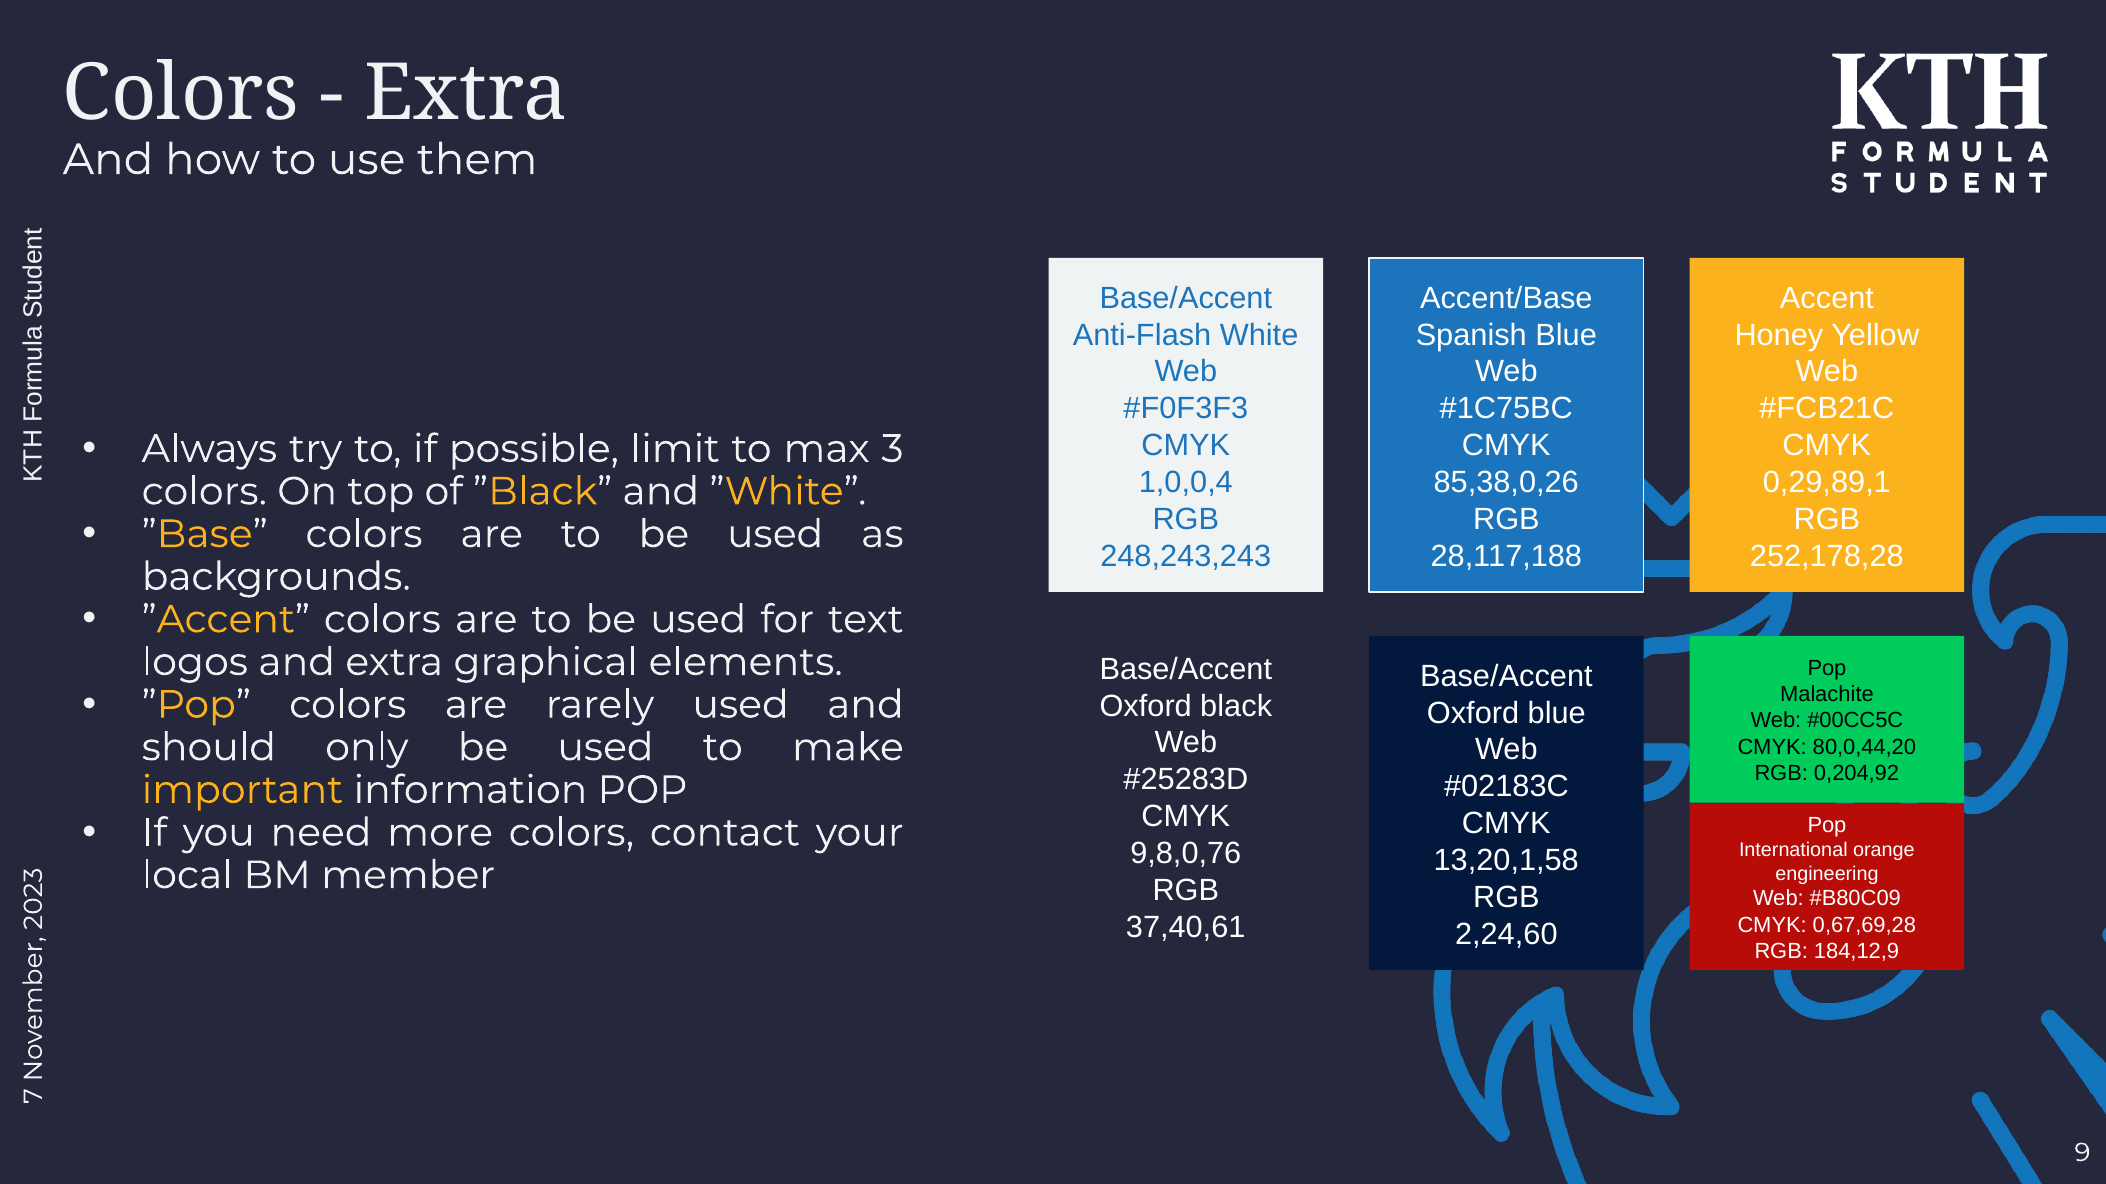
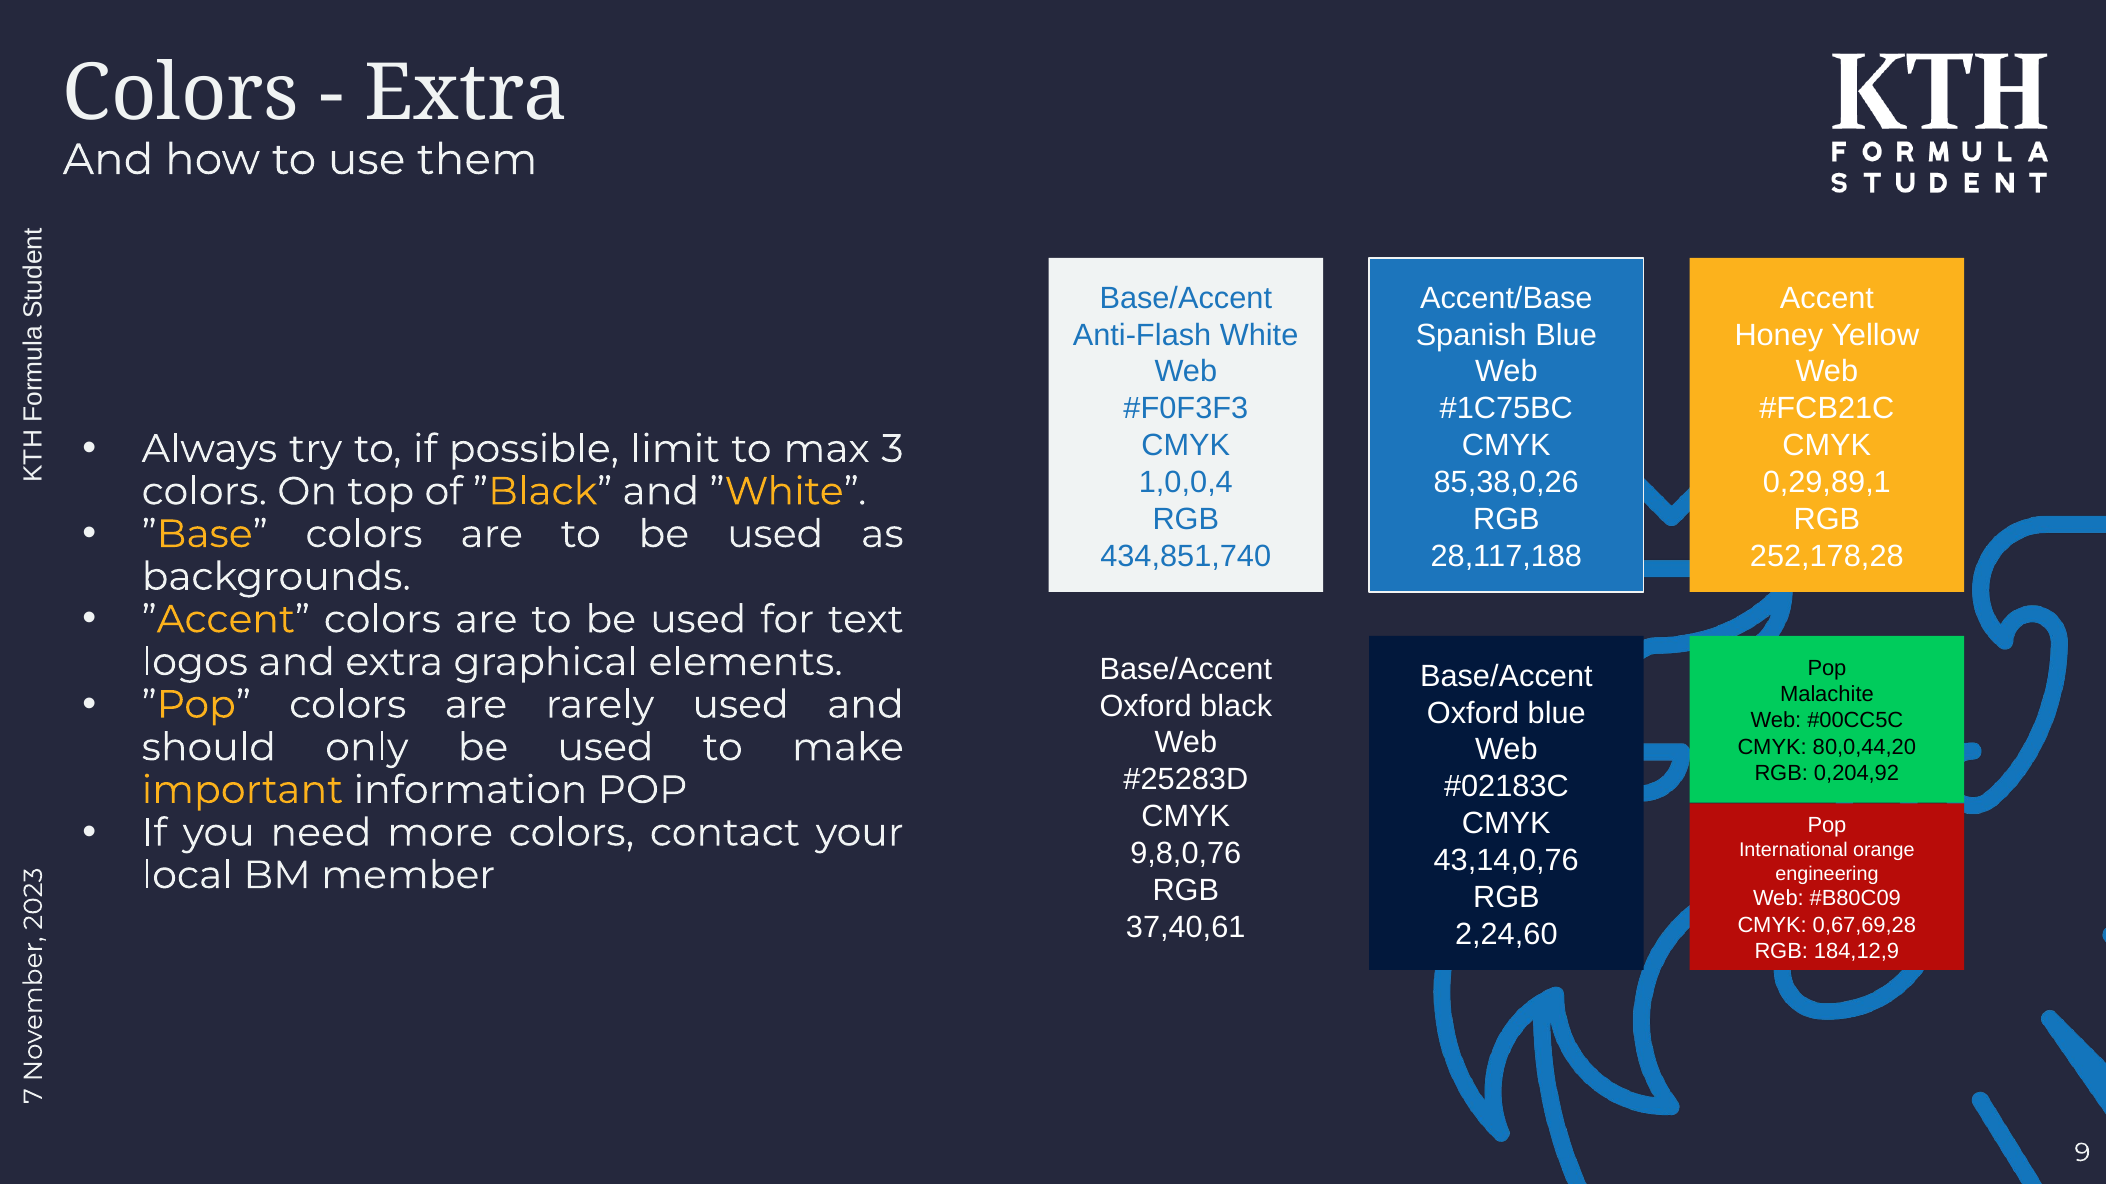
248,243,243: 248,243,243 -> 434,851,740
13,20,1,58: 13,20,1,58 -> 43,14,0,76
